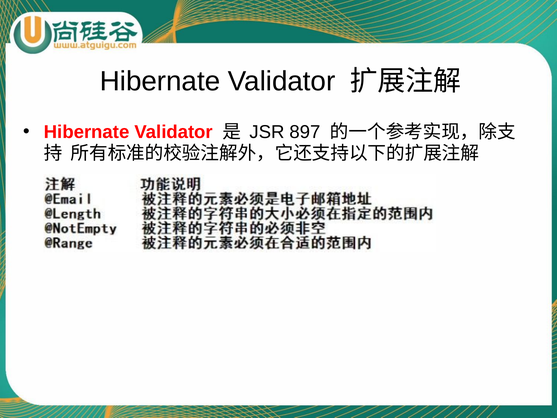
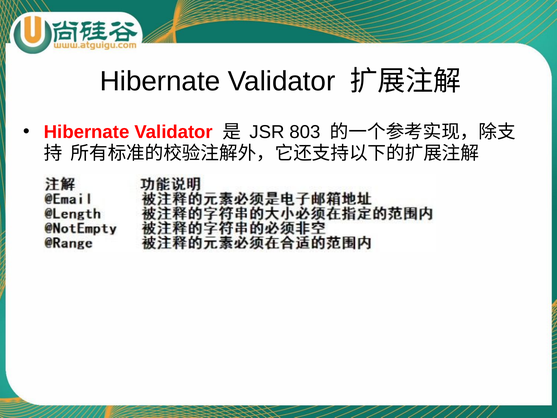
897: 897 -> 803
